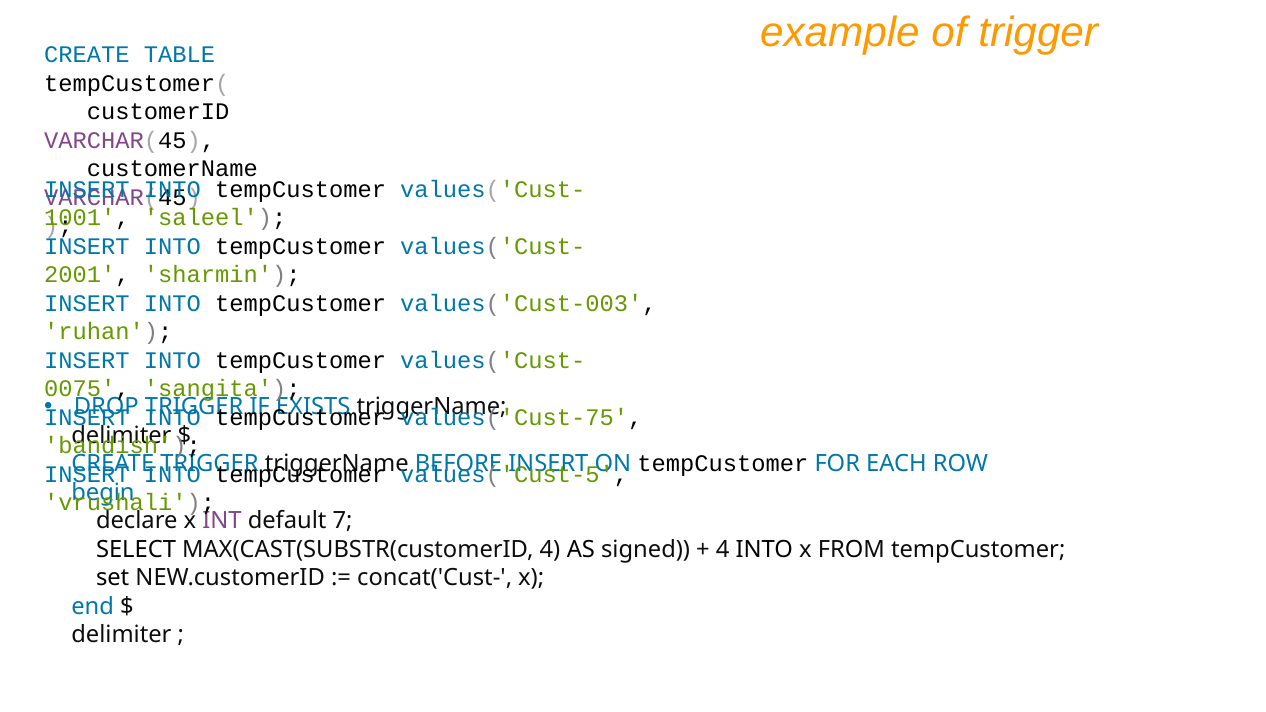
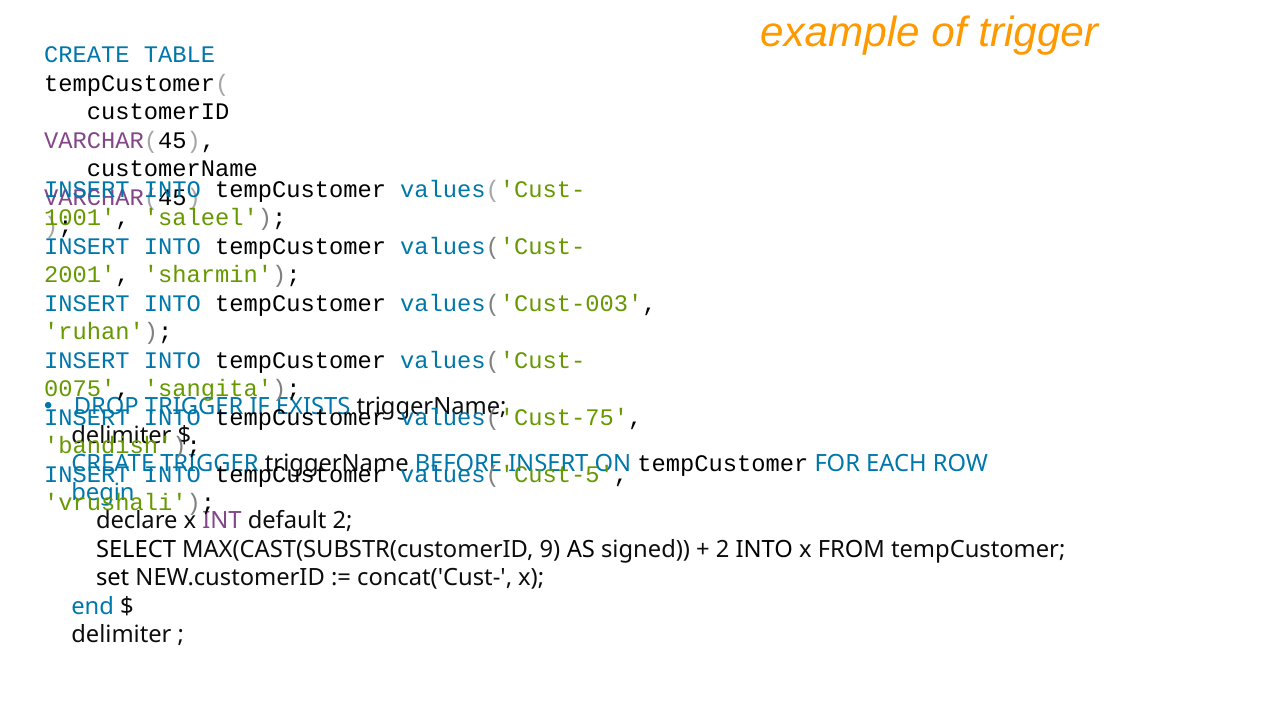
default 7: 7 -> 2
MAX(CAST(SUBSTR(customerID 4: 4 -> 9
4 at (723, 550): 4 -> 2
